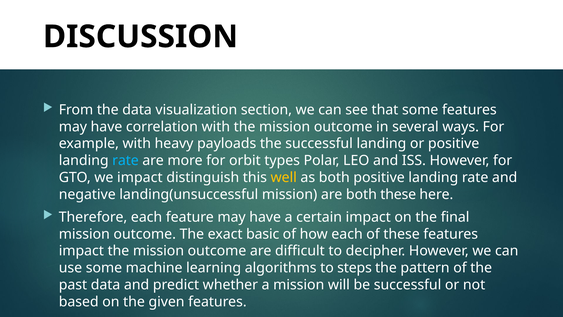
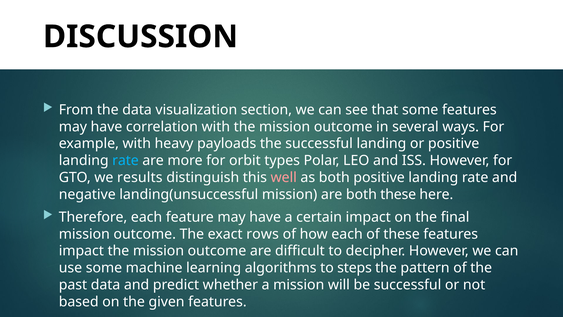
we impact: impact -> results
well colour: yellow -> pink
basic: basic -> rows
